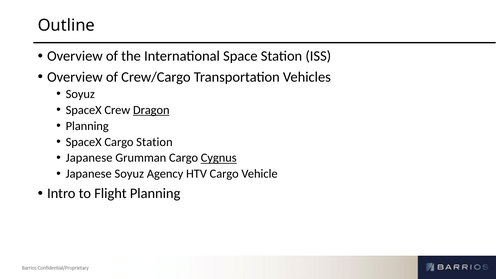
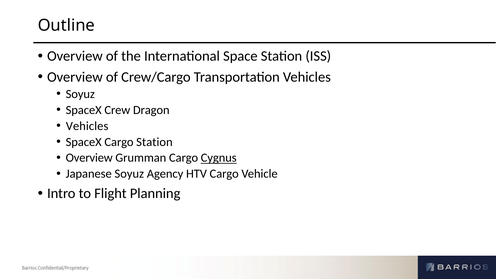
Dragon underline: present -> none
Planning at (87, 126): Planning -> Vehicles
Japanese at (89, 158): Japanese -> Overview
